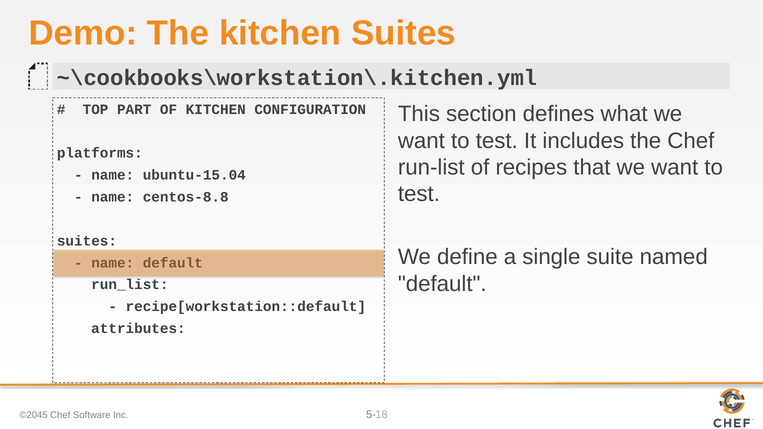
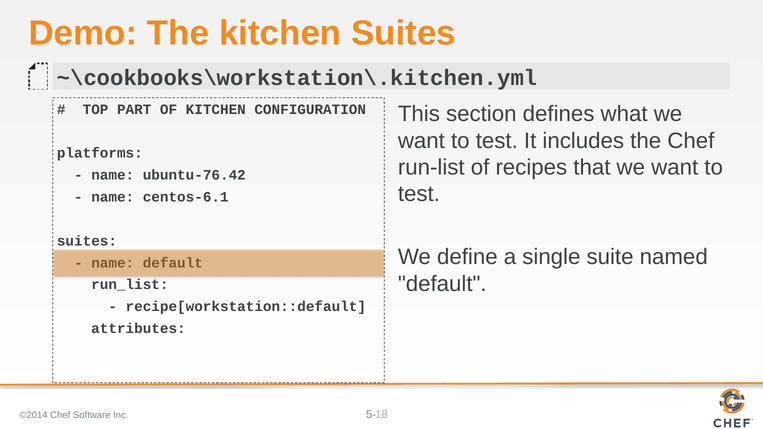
ubuntu-15.04: ubuntu-15.04 -> ubuntu-76.42
centos-8.8: centos-8.8 -> centos-6.1
©2045: ©2045 -> ©2014
